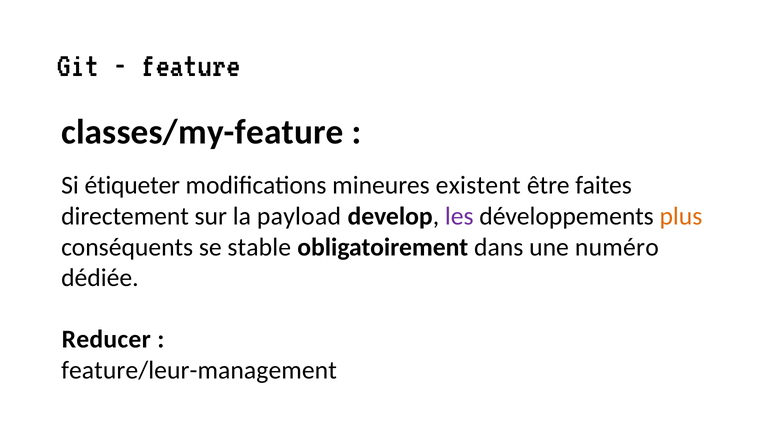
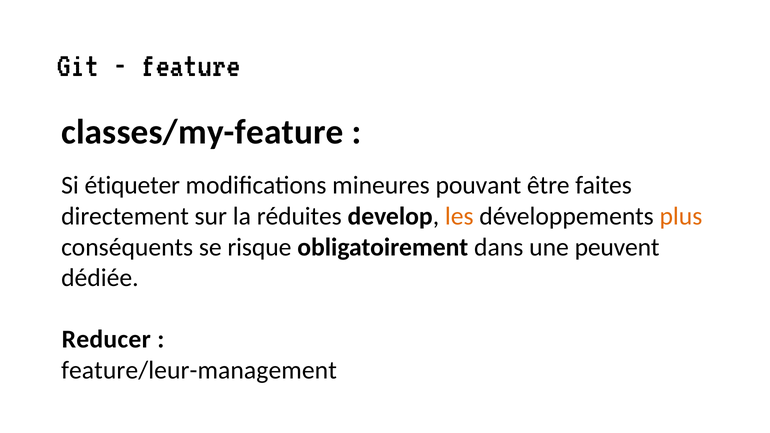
existent: existent -> pouvant
payload: payload -> réduites
les colour: purple -> orange
stable: stable -> risque
numéro: numéro -> peuvent
